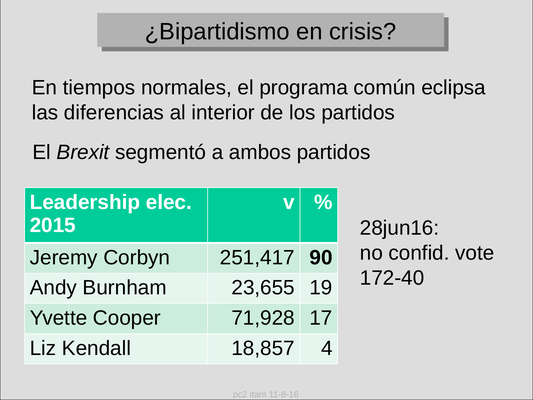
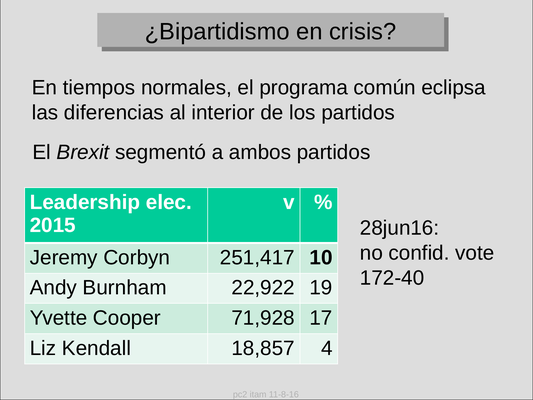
90: 90 -> 10
23,655: 23,655 -> 22,922
